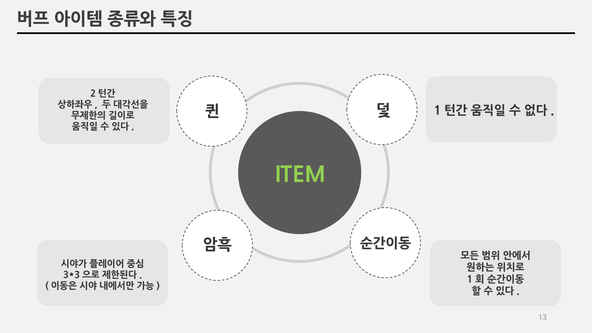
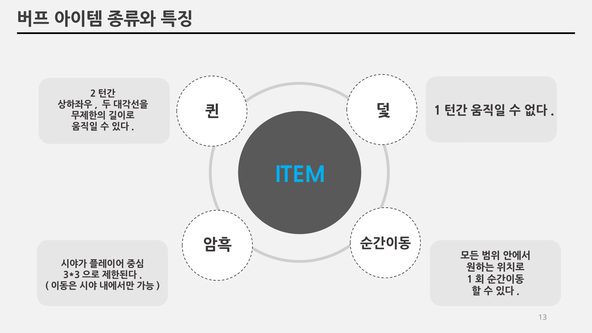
ITEM colour: light green -> light blue
